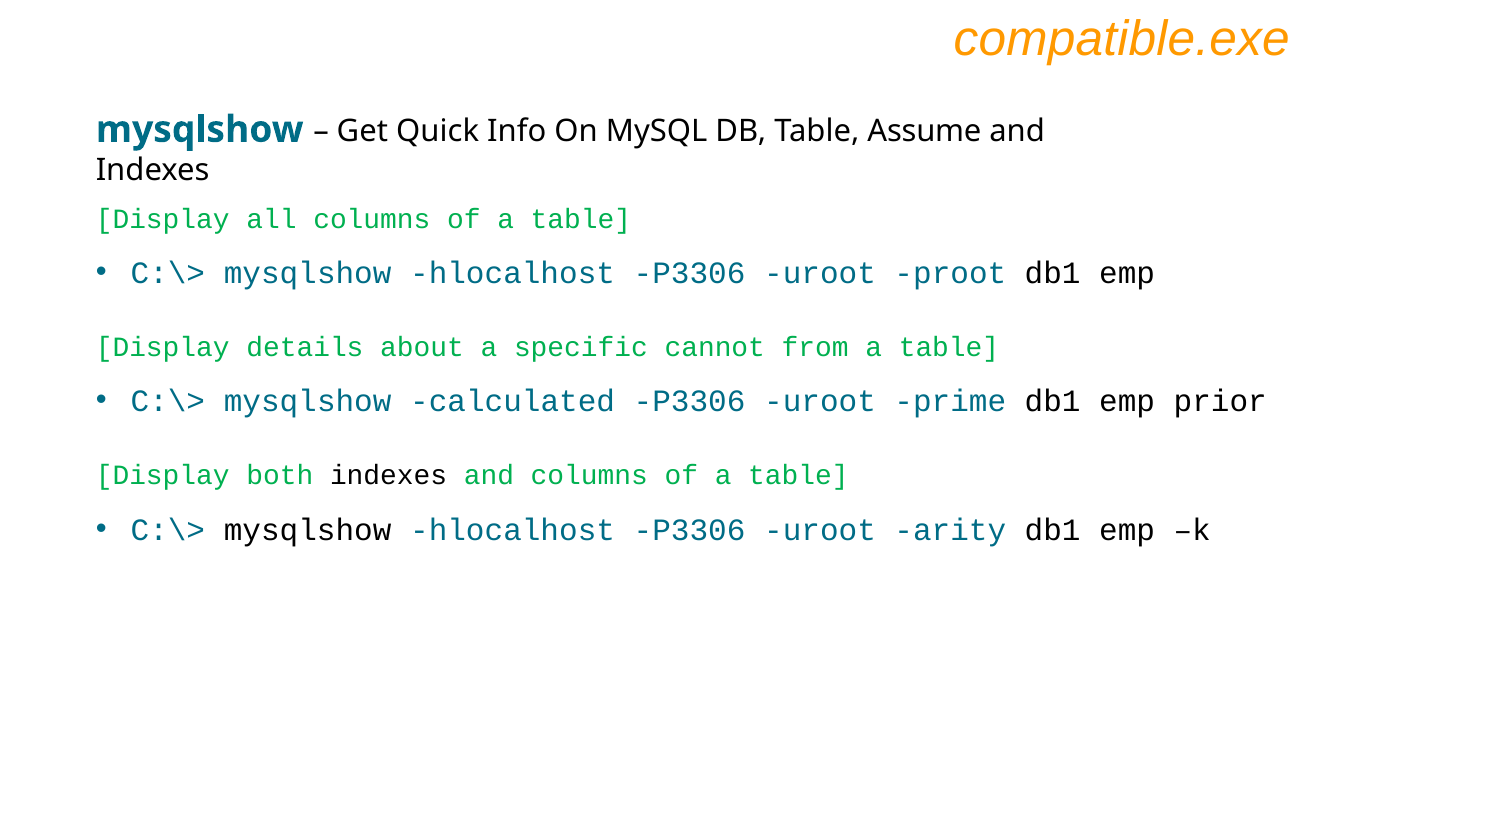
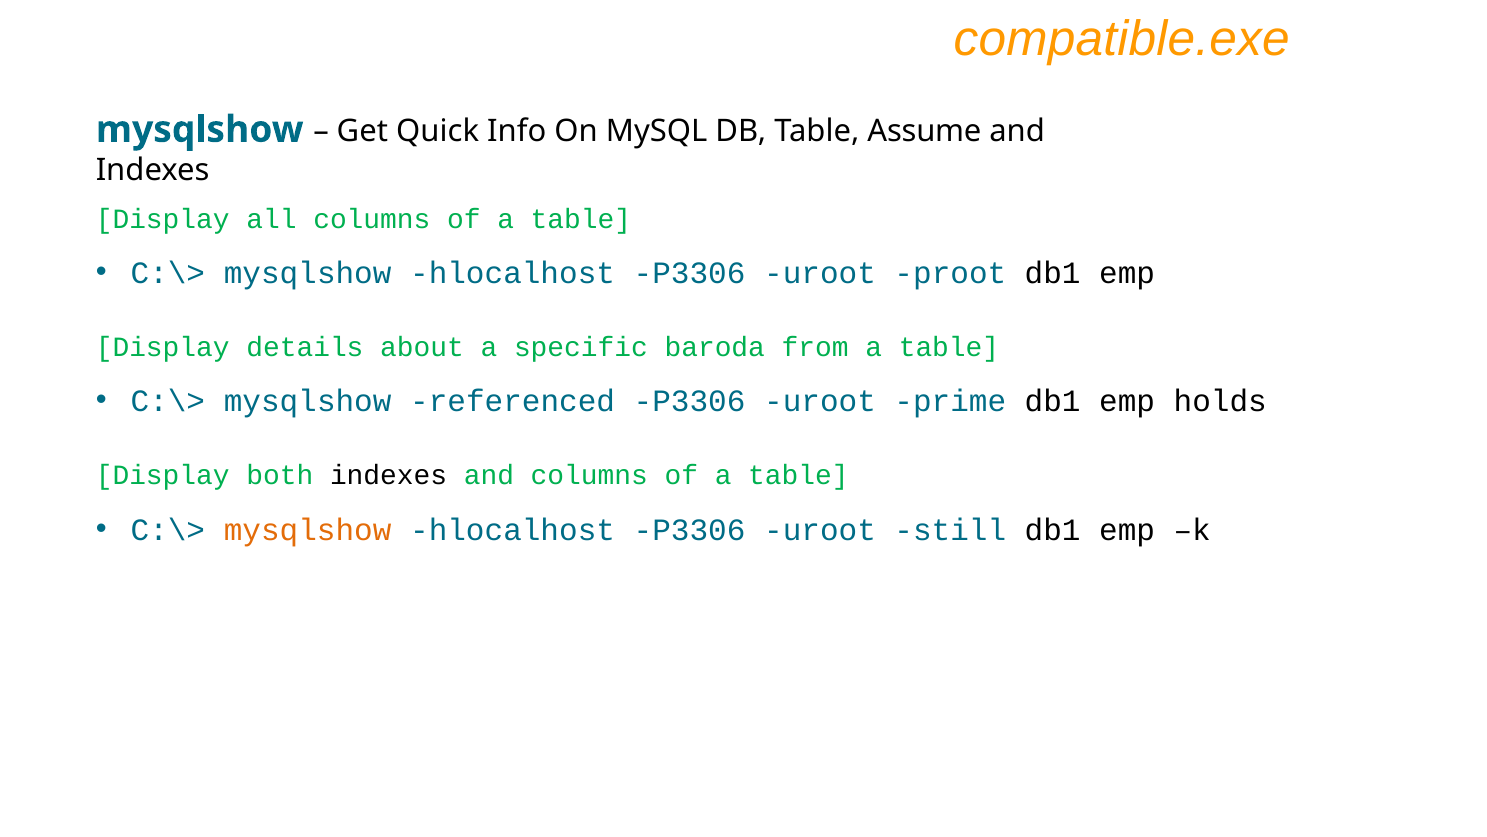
cannot: cannot -> baroda
calculated: calculated -> referenced
prior: prior -> holds
mysqlshow at (308, 529) colour: black -> orange
arity: arity -> still
